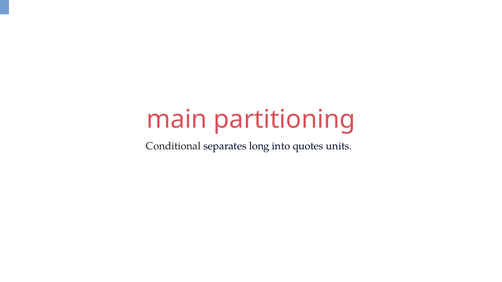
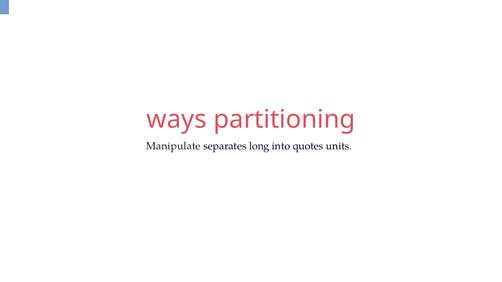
main: main -> ways
Conditional: Conditional -> Manipulate
